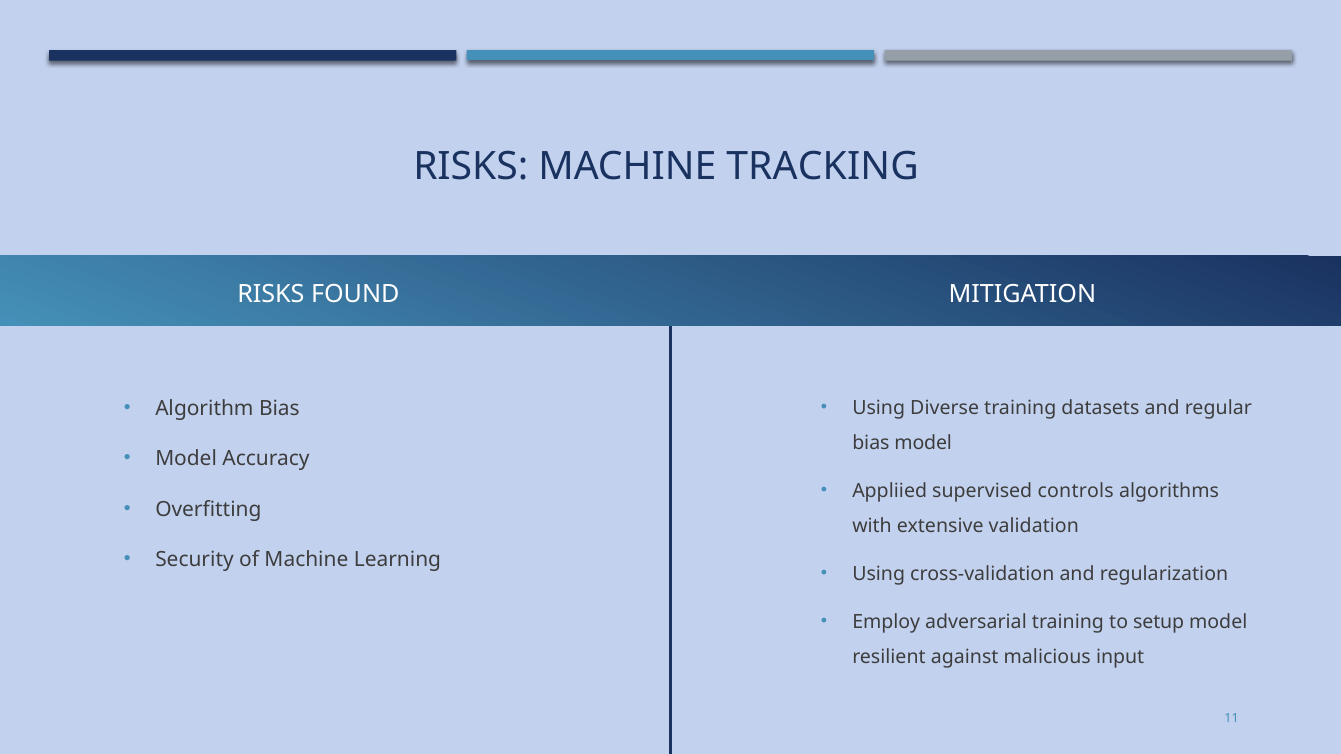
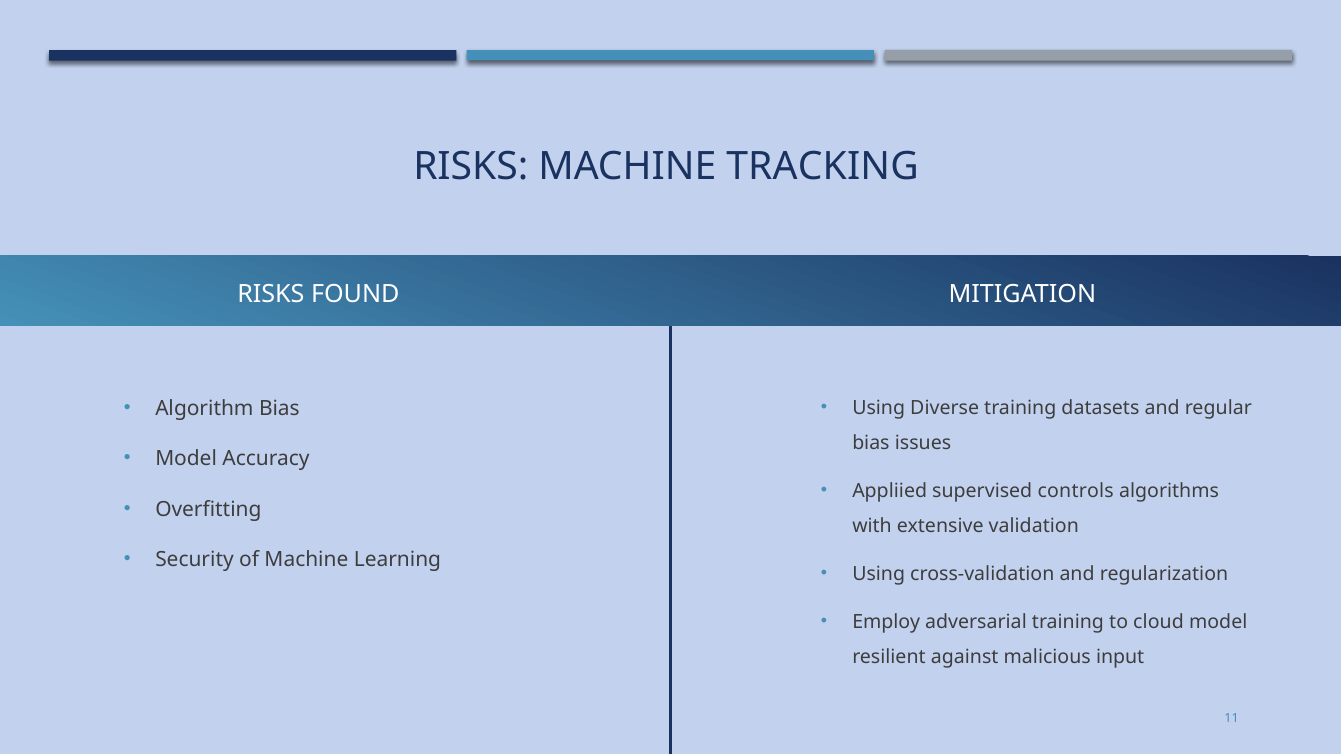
bias model: model -> issues
setup: setup -> cloud
